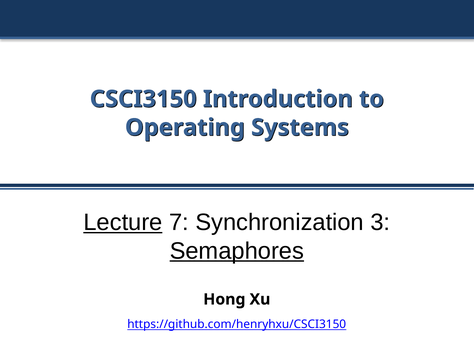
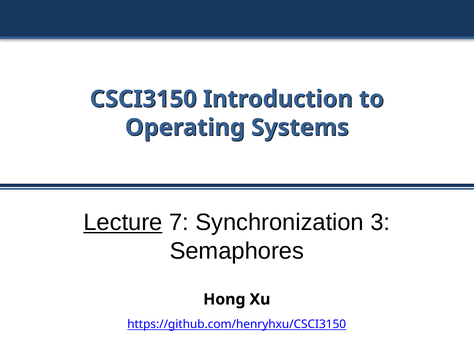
Semaphores underline: present -> none
